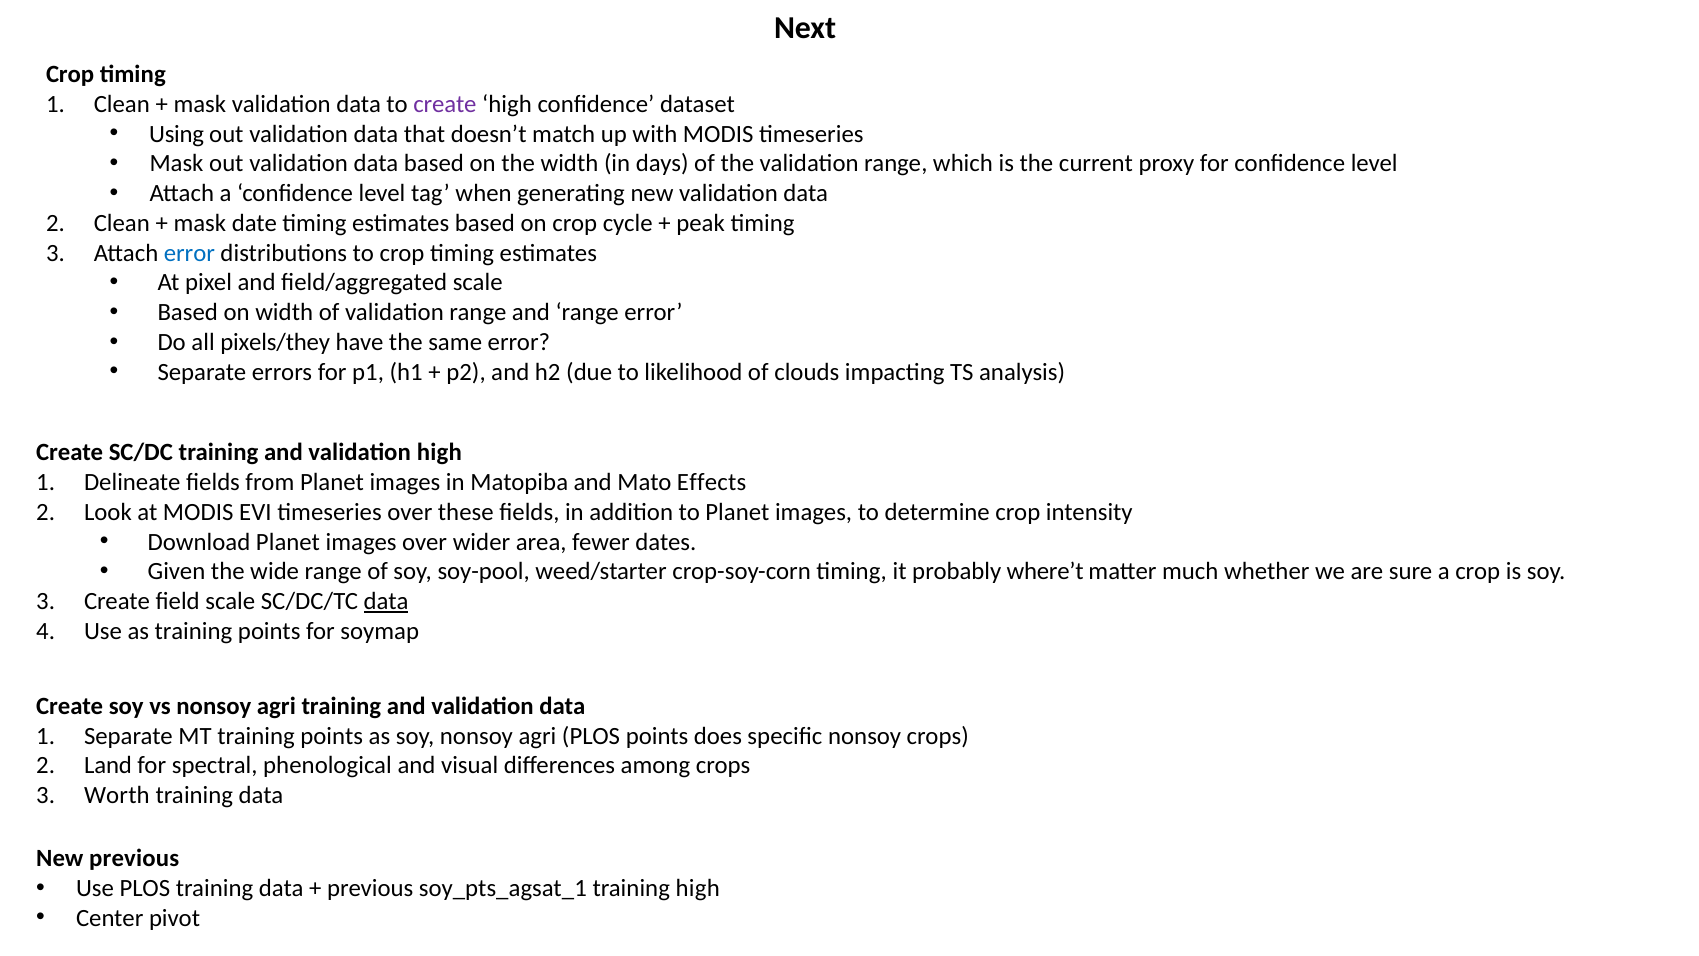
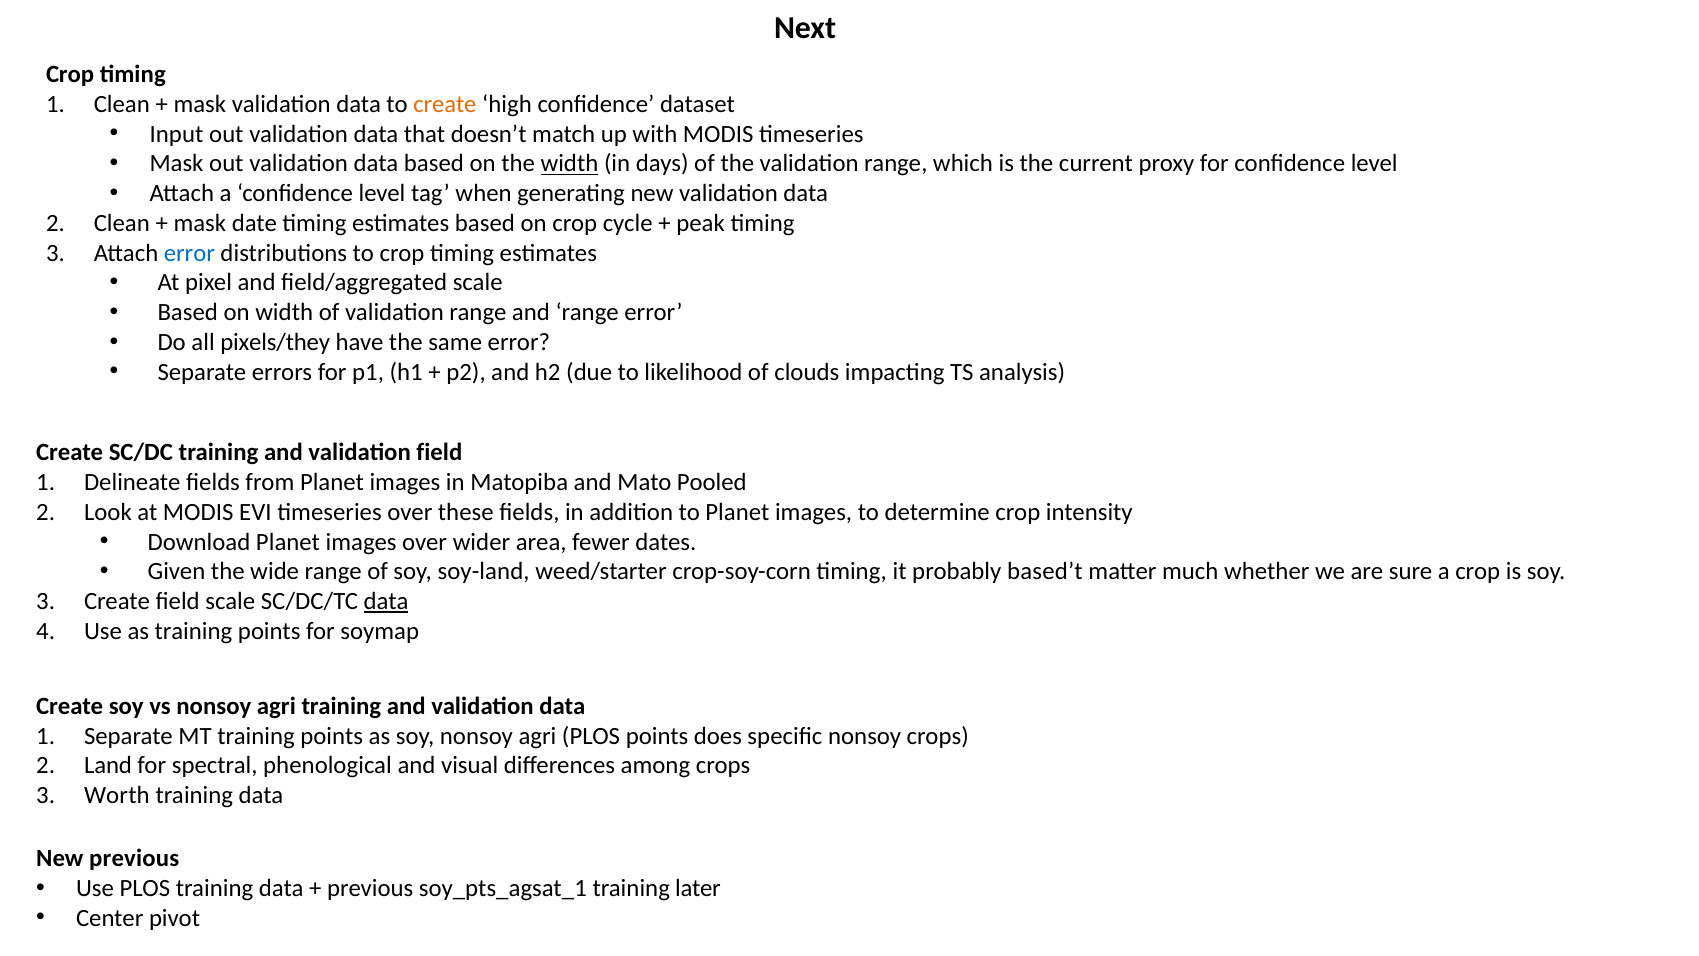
create at (445, 104) colour: purple -> orange
Using: Using -> Input
width at (569, 164) underline: none -> present
validation high: high -> field
Effects: Effects -> Pooled
soy-pool: soy-pool -> soy-land
where’t: where’t -> based’t
training high: high -> later
